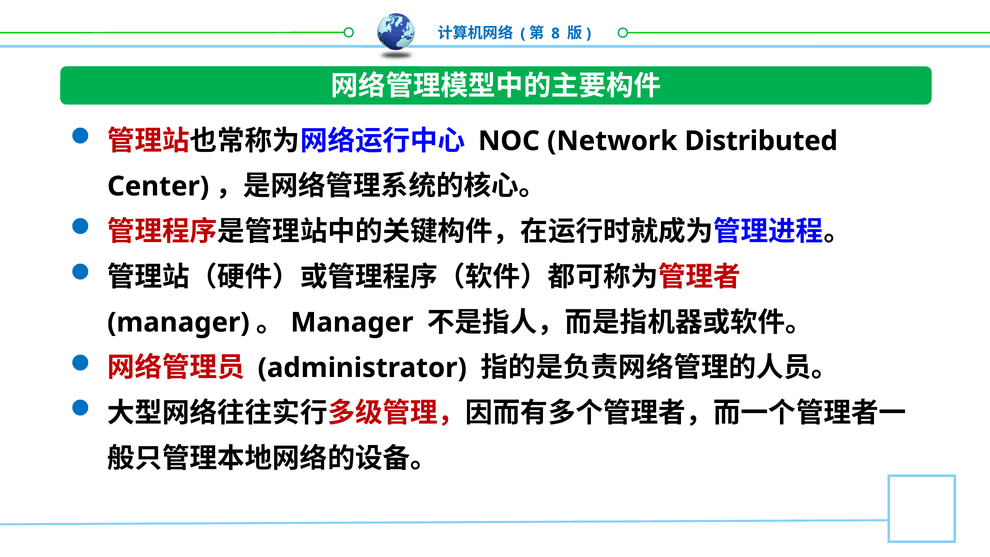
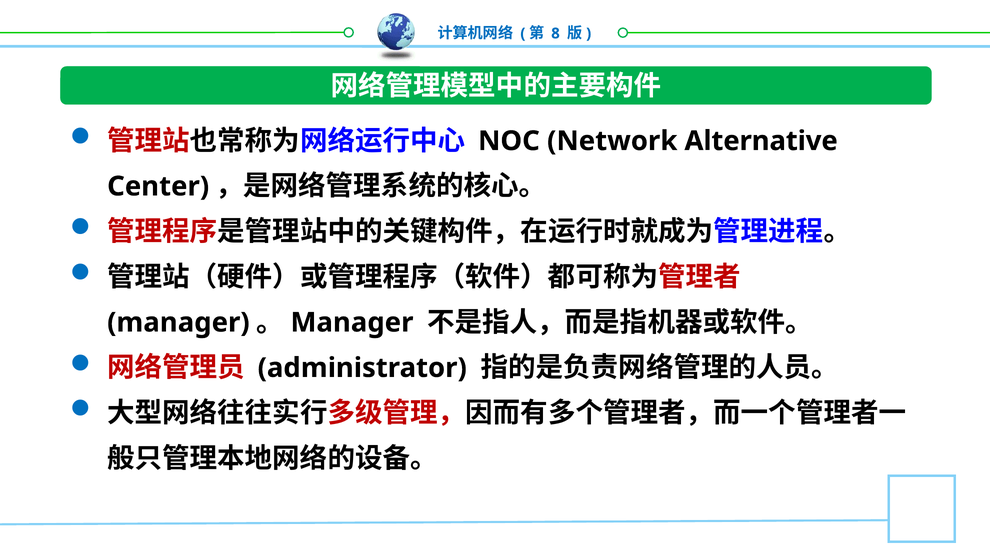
Distributed: Distributed -> Alternative
